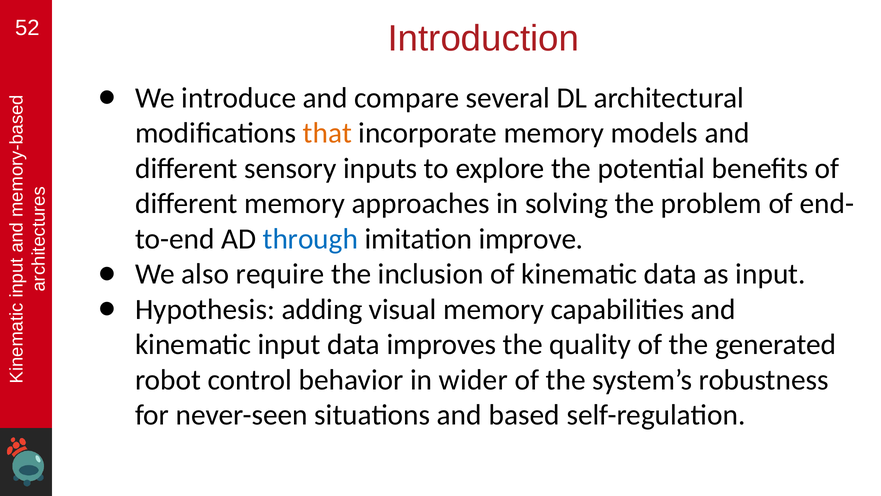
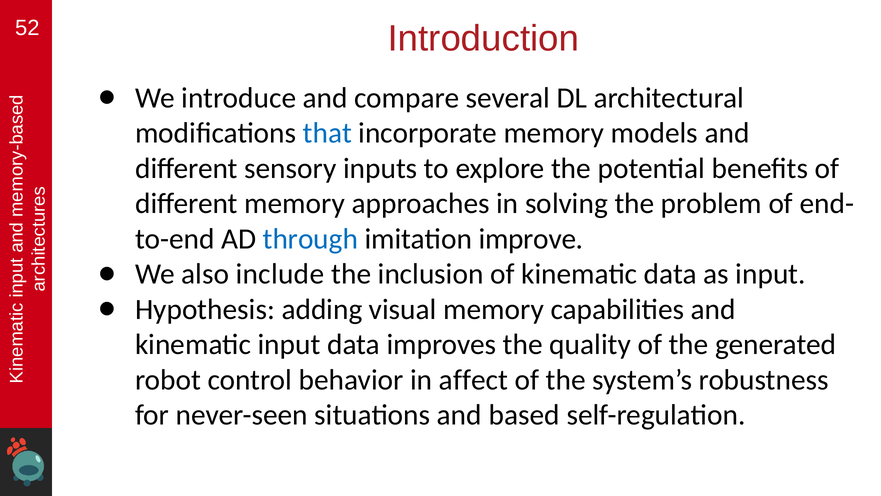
that colour: orange -> blue
require: require -> include
wider: wider -> affect
